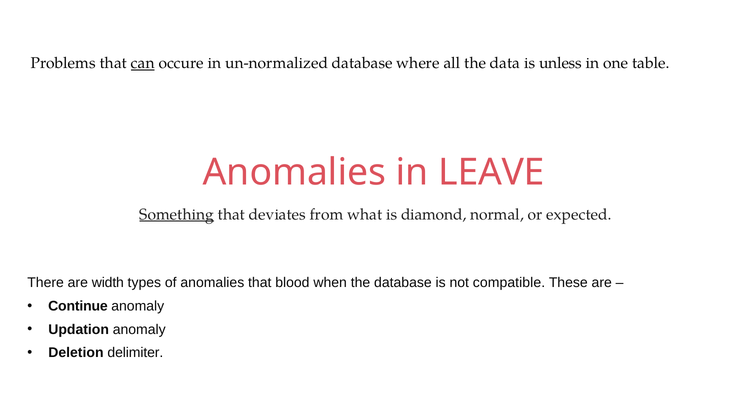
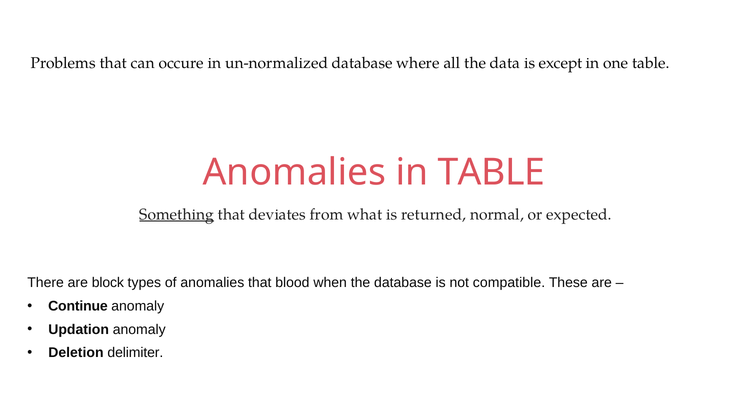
can underline: present -> none
unless: unless -> except
in LEAVE: LEAVE -> TABLE
diamond: diamond -> returned
width: width -> block
